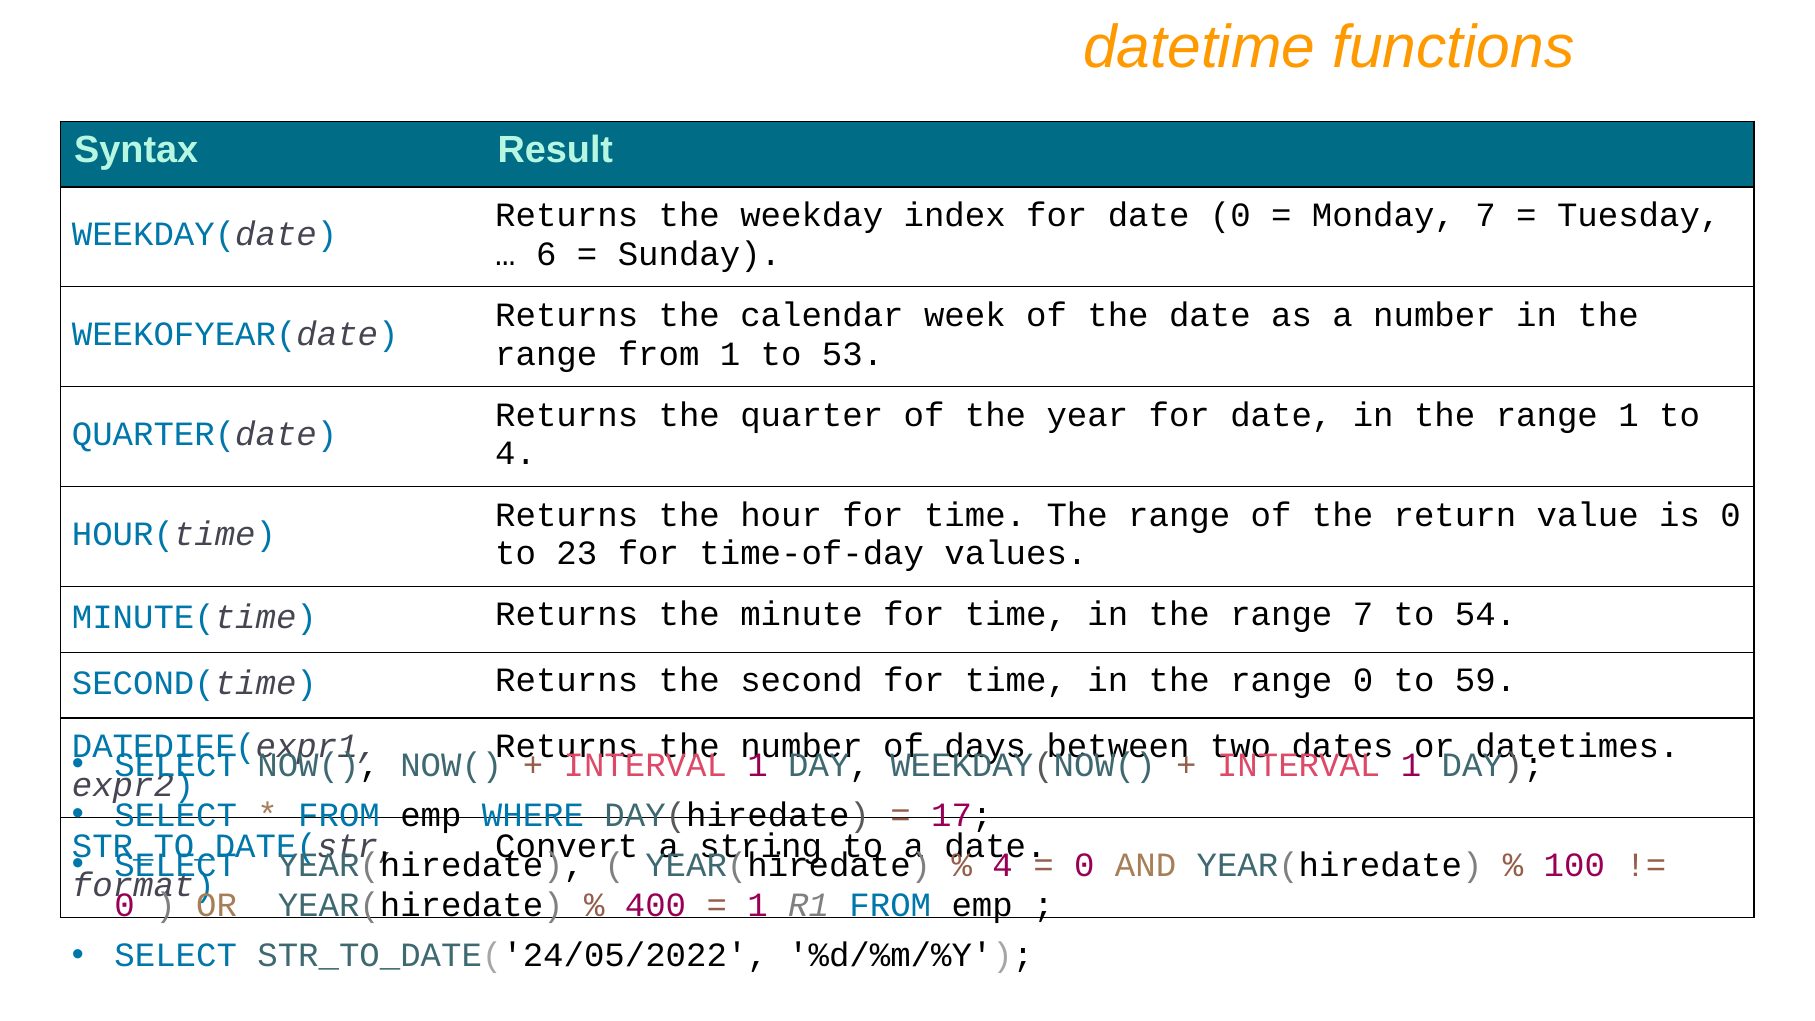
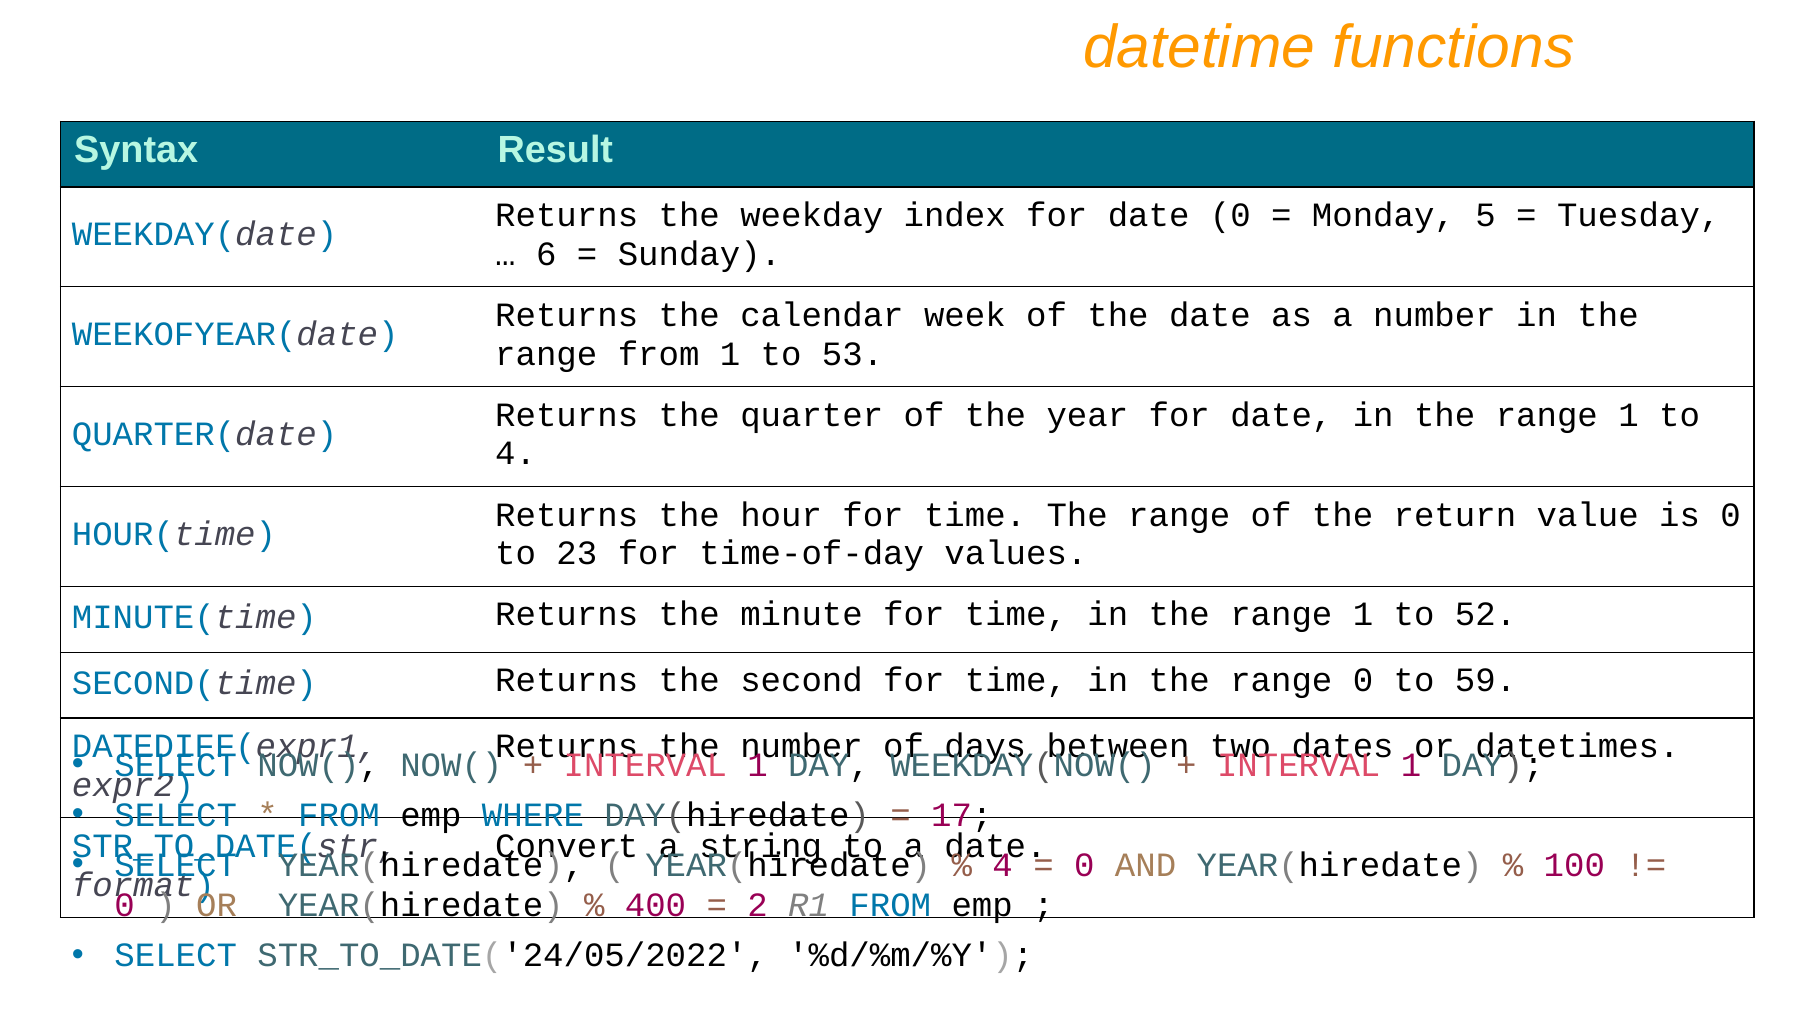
Monday 7: 7 -> 5
7 at (1363, 615): 7 -> 1
54: 54 -> 52
1 at (758, 906): 1 -> 2
